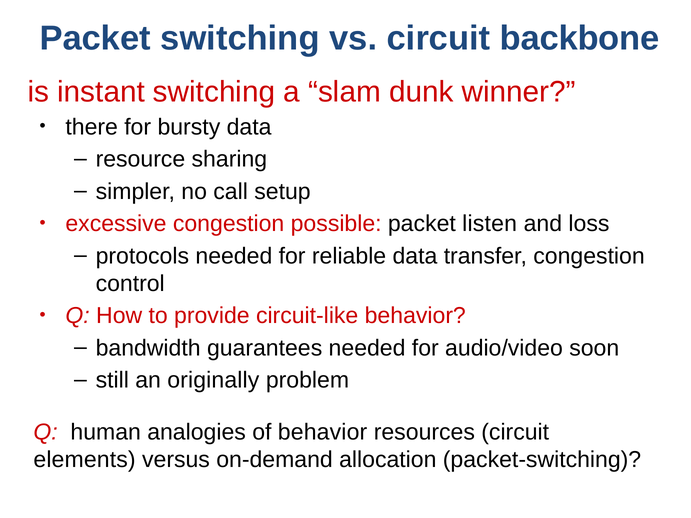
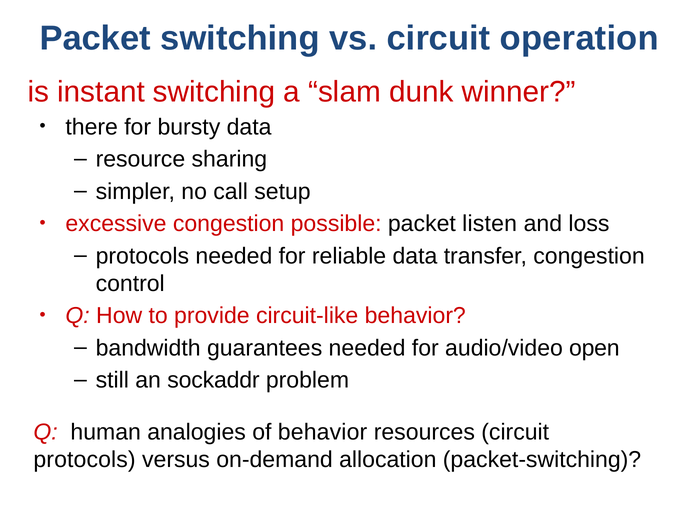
backbone: backbone -> operation
soon: soon -> open
originally: originally -> sockaddr
elements at (85, 460): elements -> protocols
